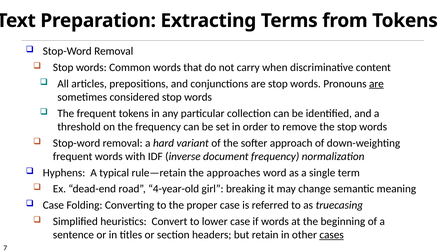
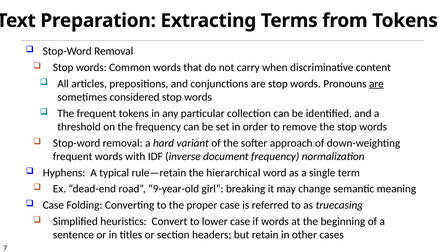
approaches: approaches -> hierarchical
4-year-old: 4-year-old -> 9-year-old
cases underline: present -> none
